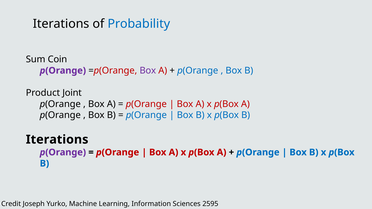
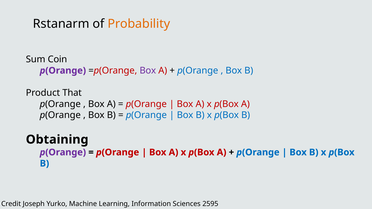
Iterations at (61, 24): Iterations -> Rstanarm
Probability colour: blue -> orange
Joint: Joint -> That
Iterations at (57, 140): Iterations -> Obtaining
